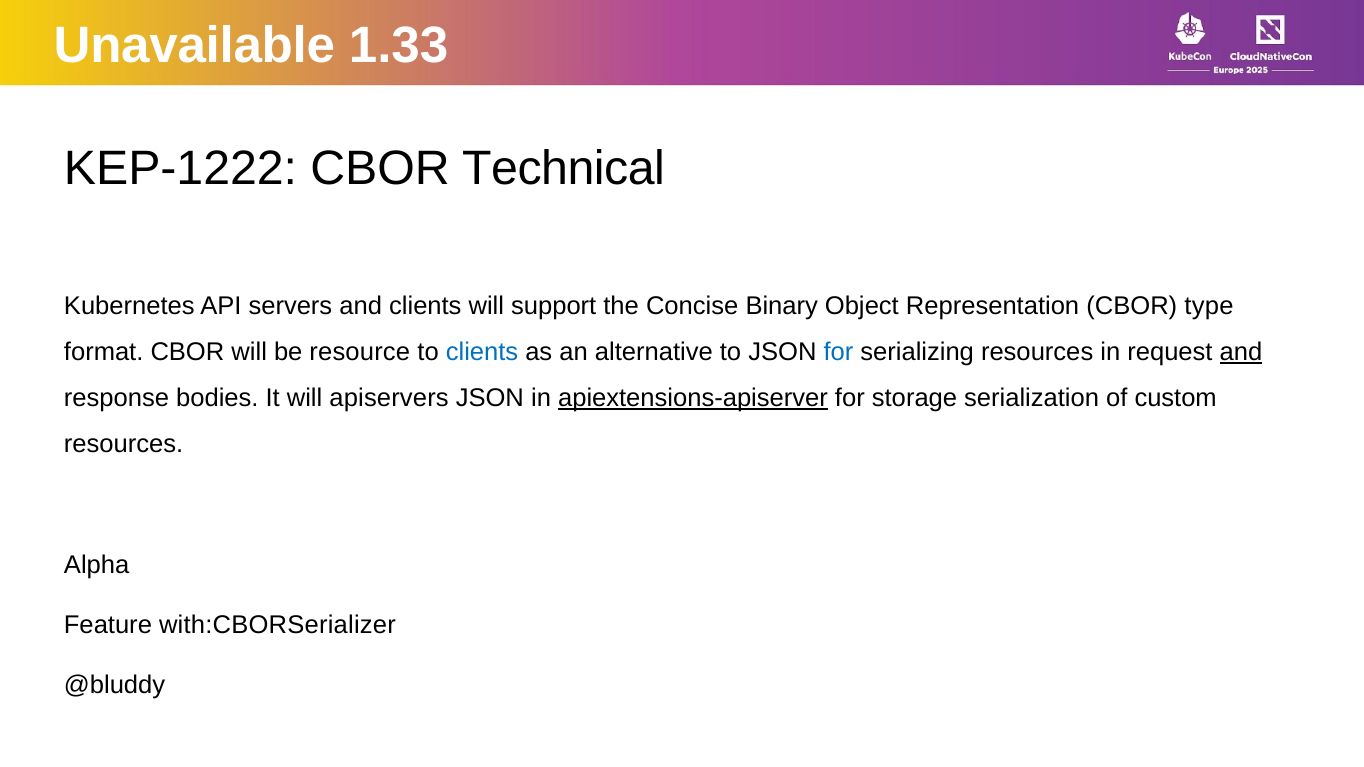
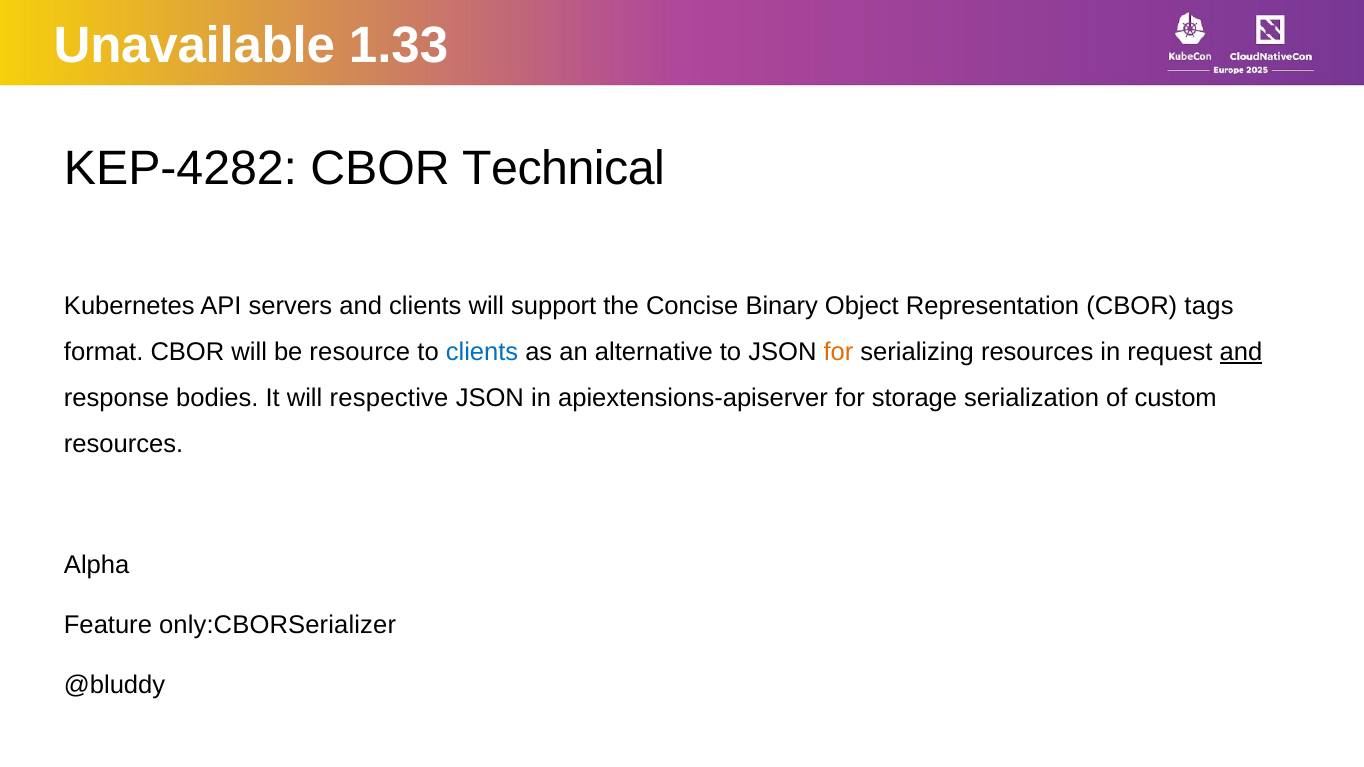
KEP-1222: KEP-1222 -> KEP-4282
type: type -> tags
for at (838, 352) colour: blue -> orange
apiservers: apiservers -> respective
apiextensions-apiserver underline: present -> none
with:CBORSerializer: with:CBORSerializer -> only:CBORSerializer
